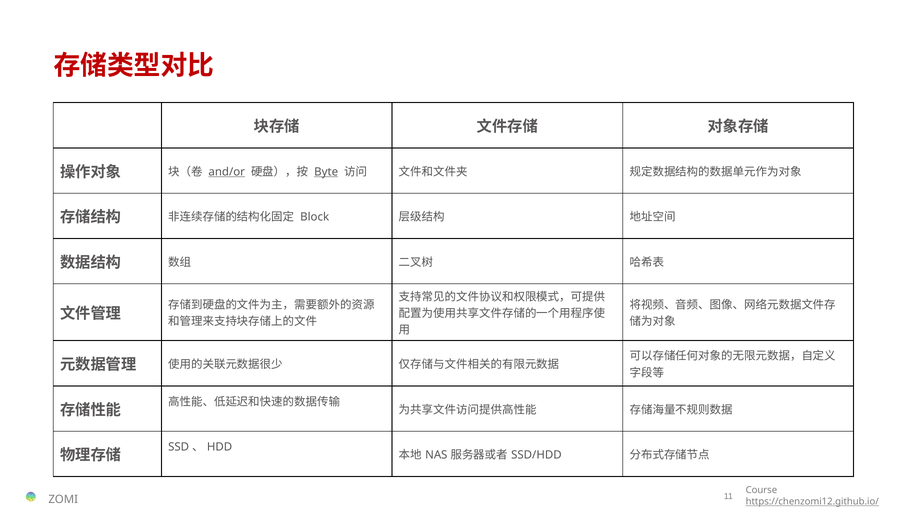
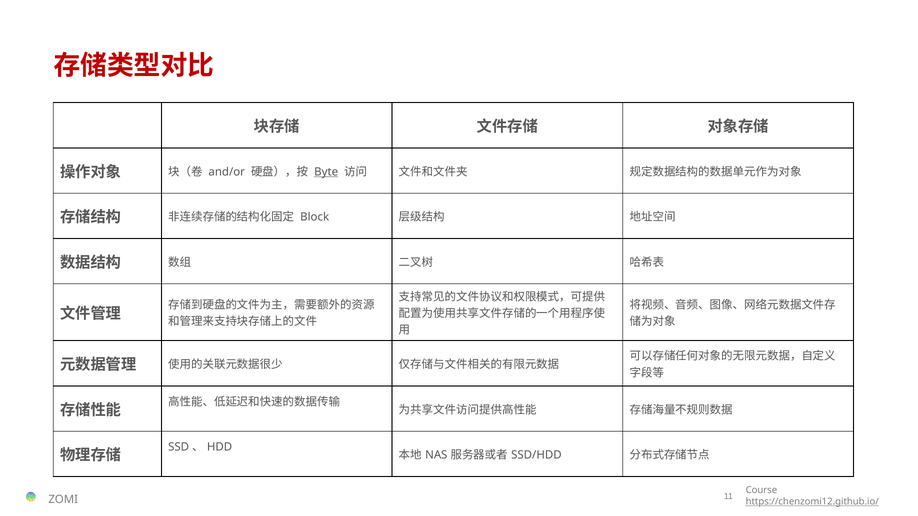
and/or underline: present -> none
